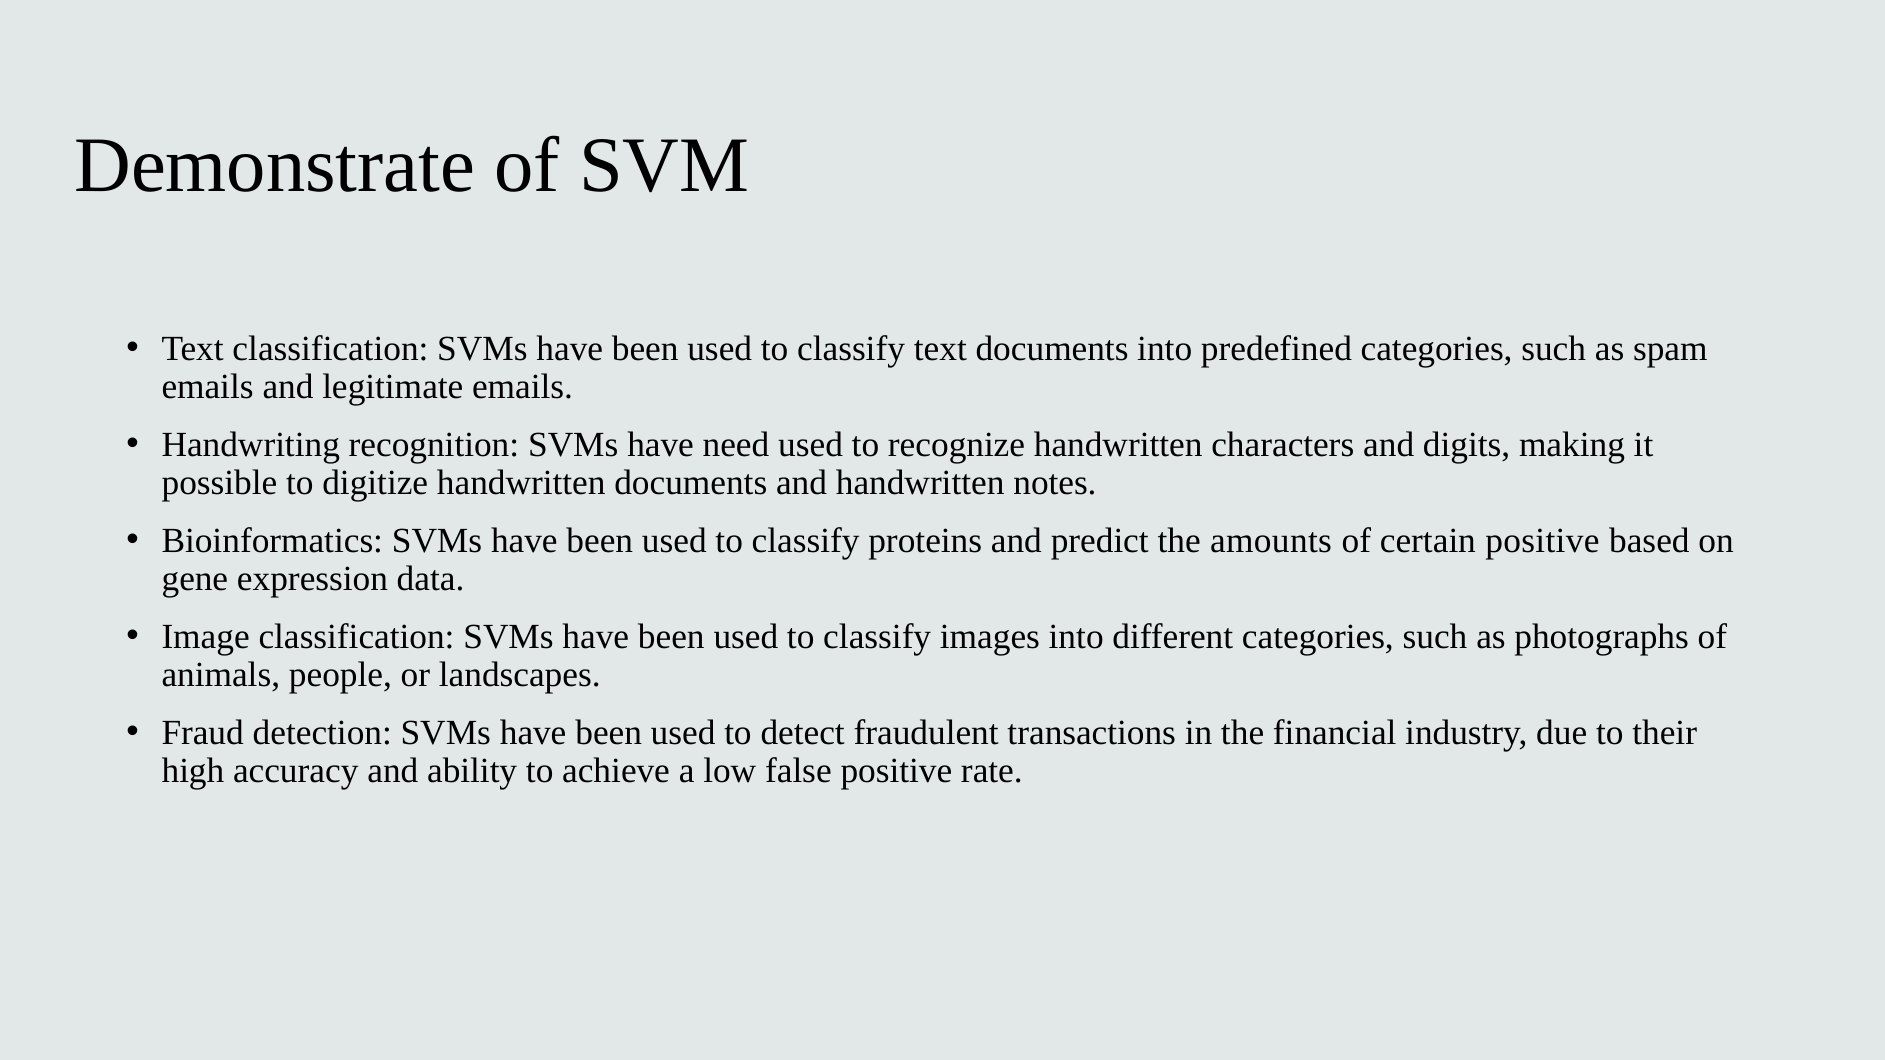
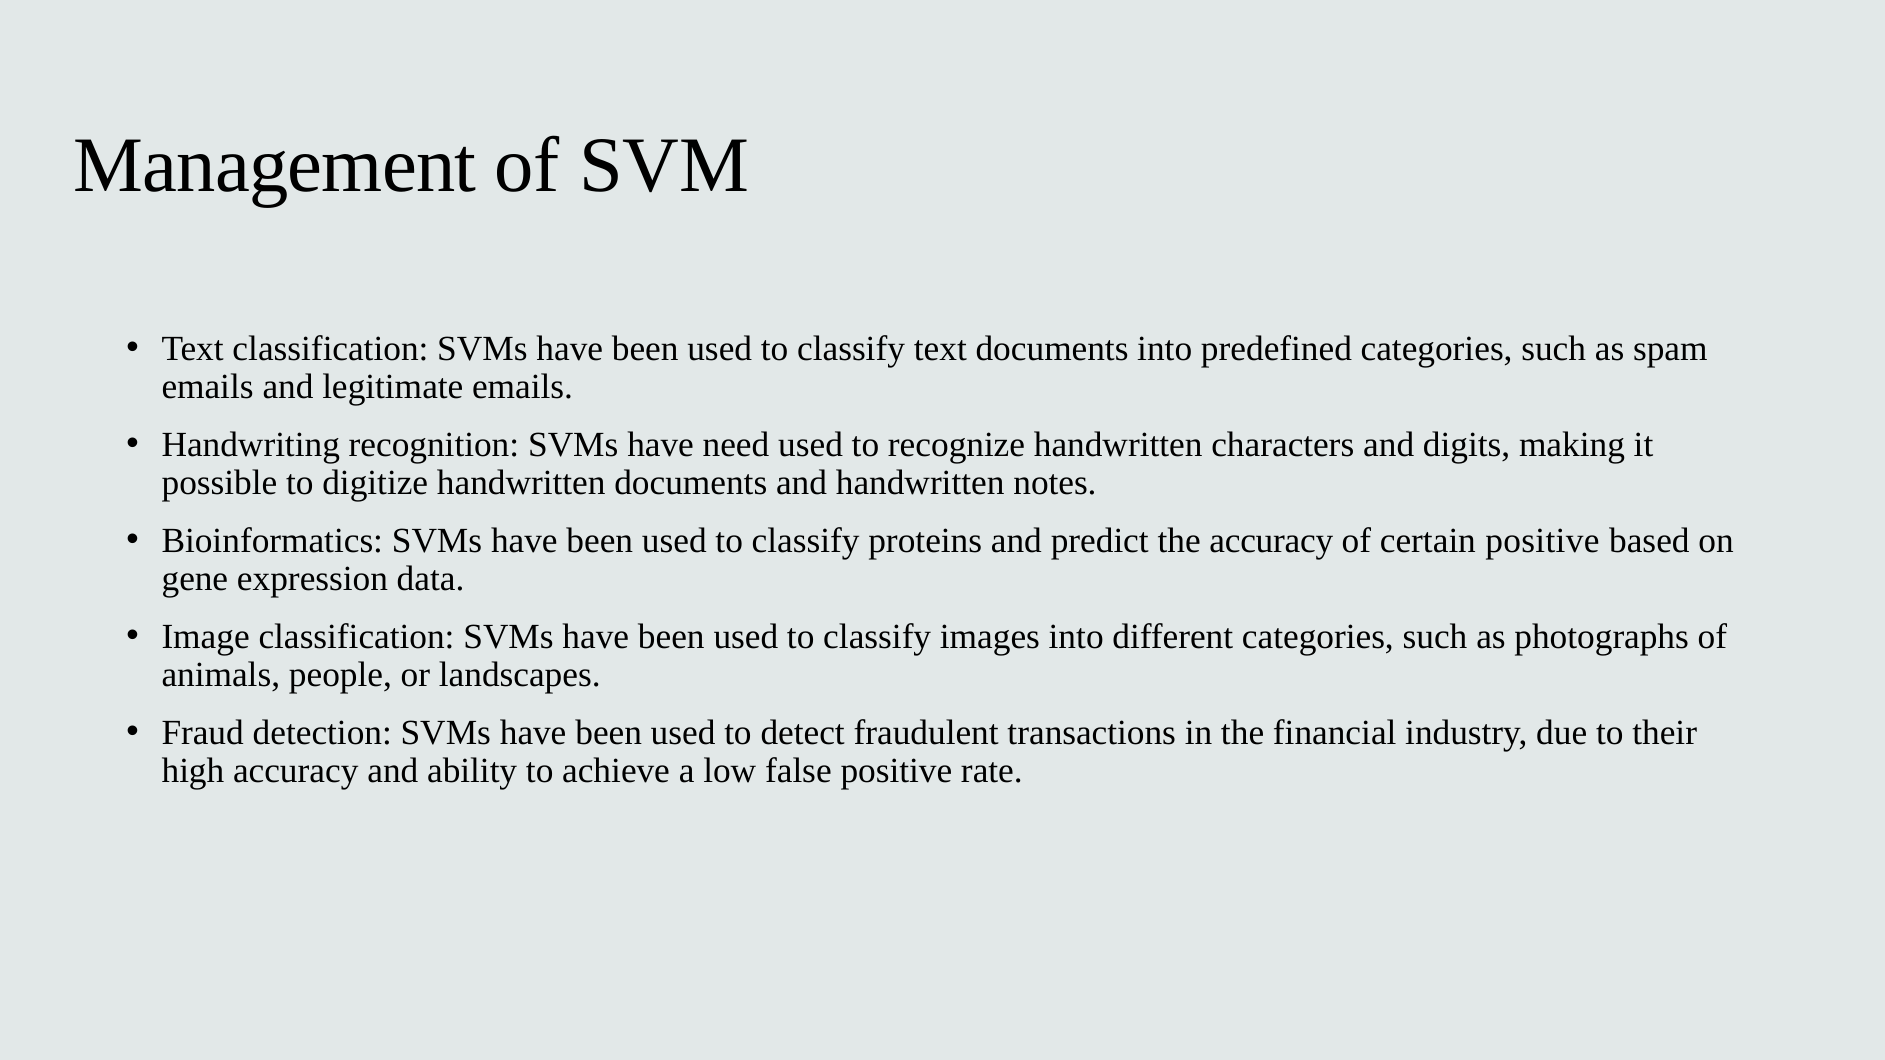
Demonstrate: Demonstrate -> Management
the amounts: amounts -> accuracy
